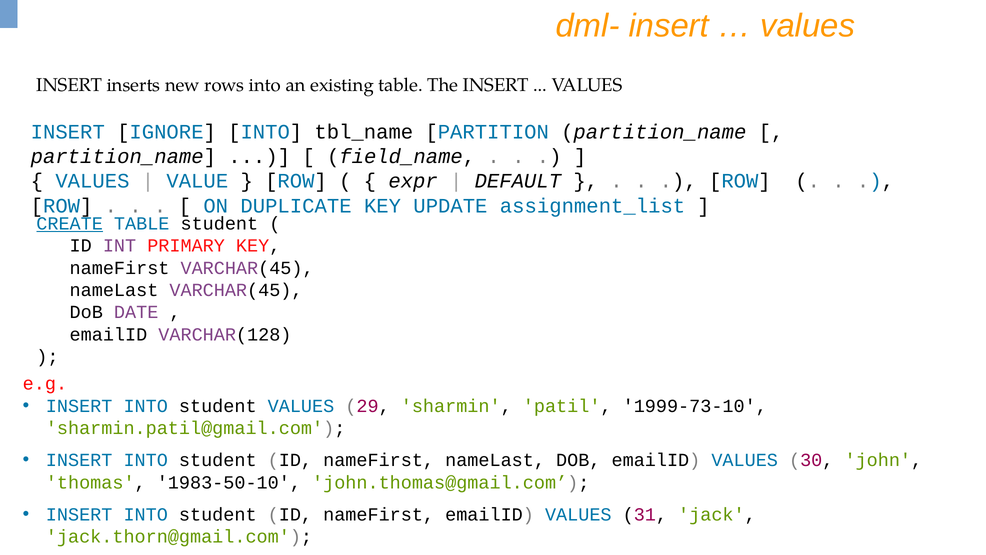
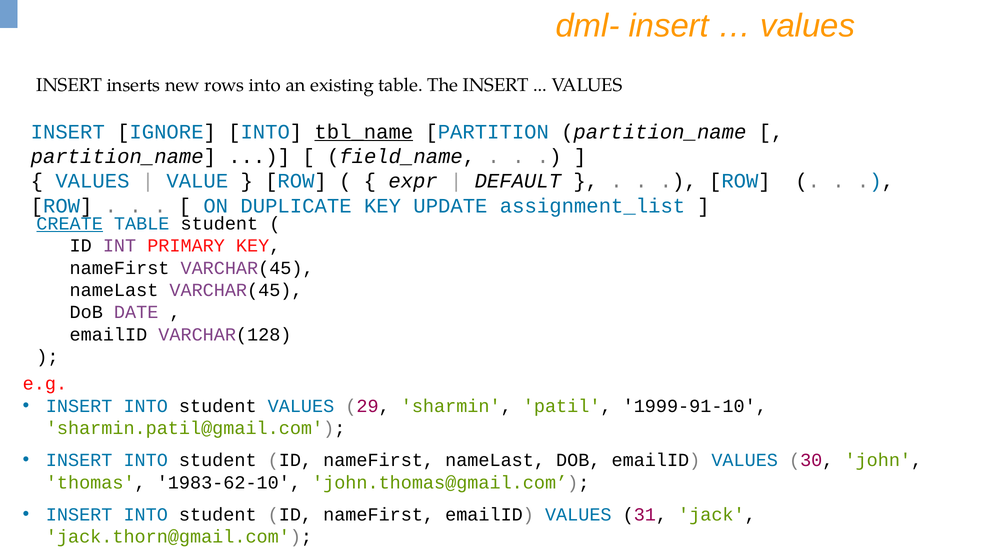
tbl_name underline: none -> present
1999-73-10: 1999-73-10 -> 1999-91-10
1983-50-10: 1983-50-10 -> 1983-62-10
